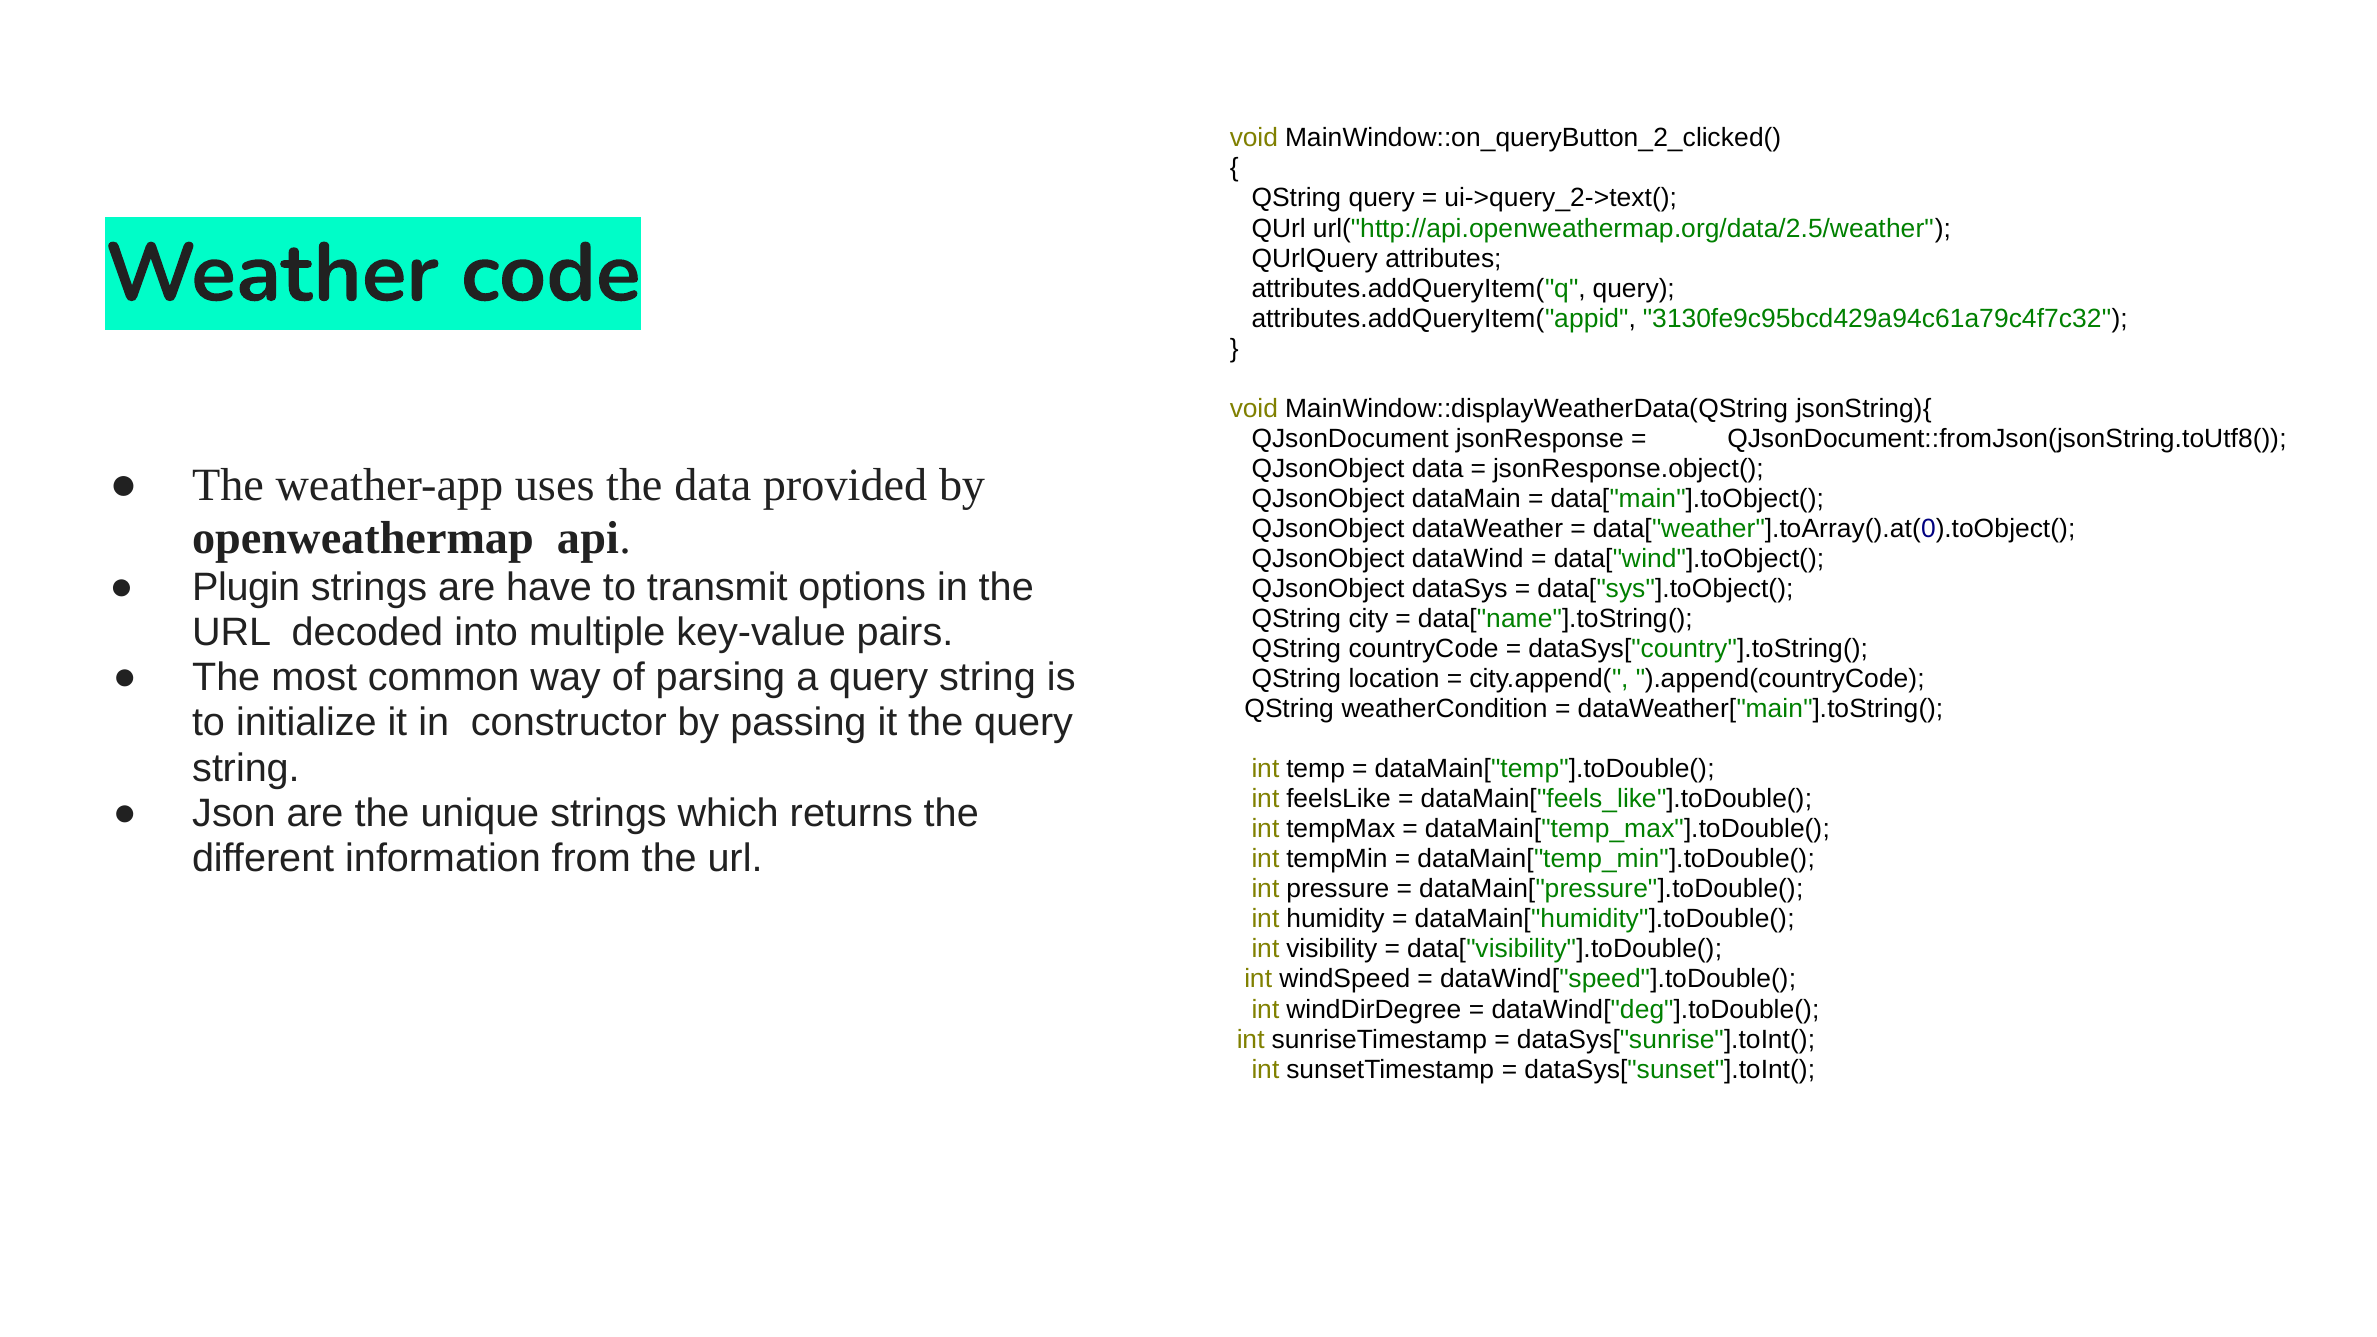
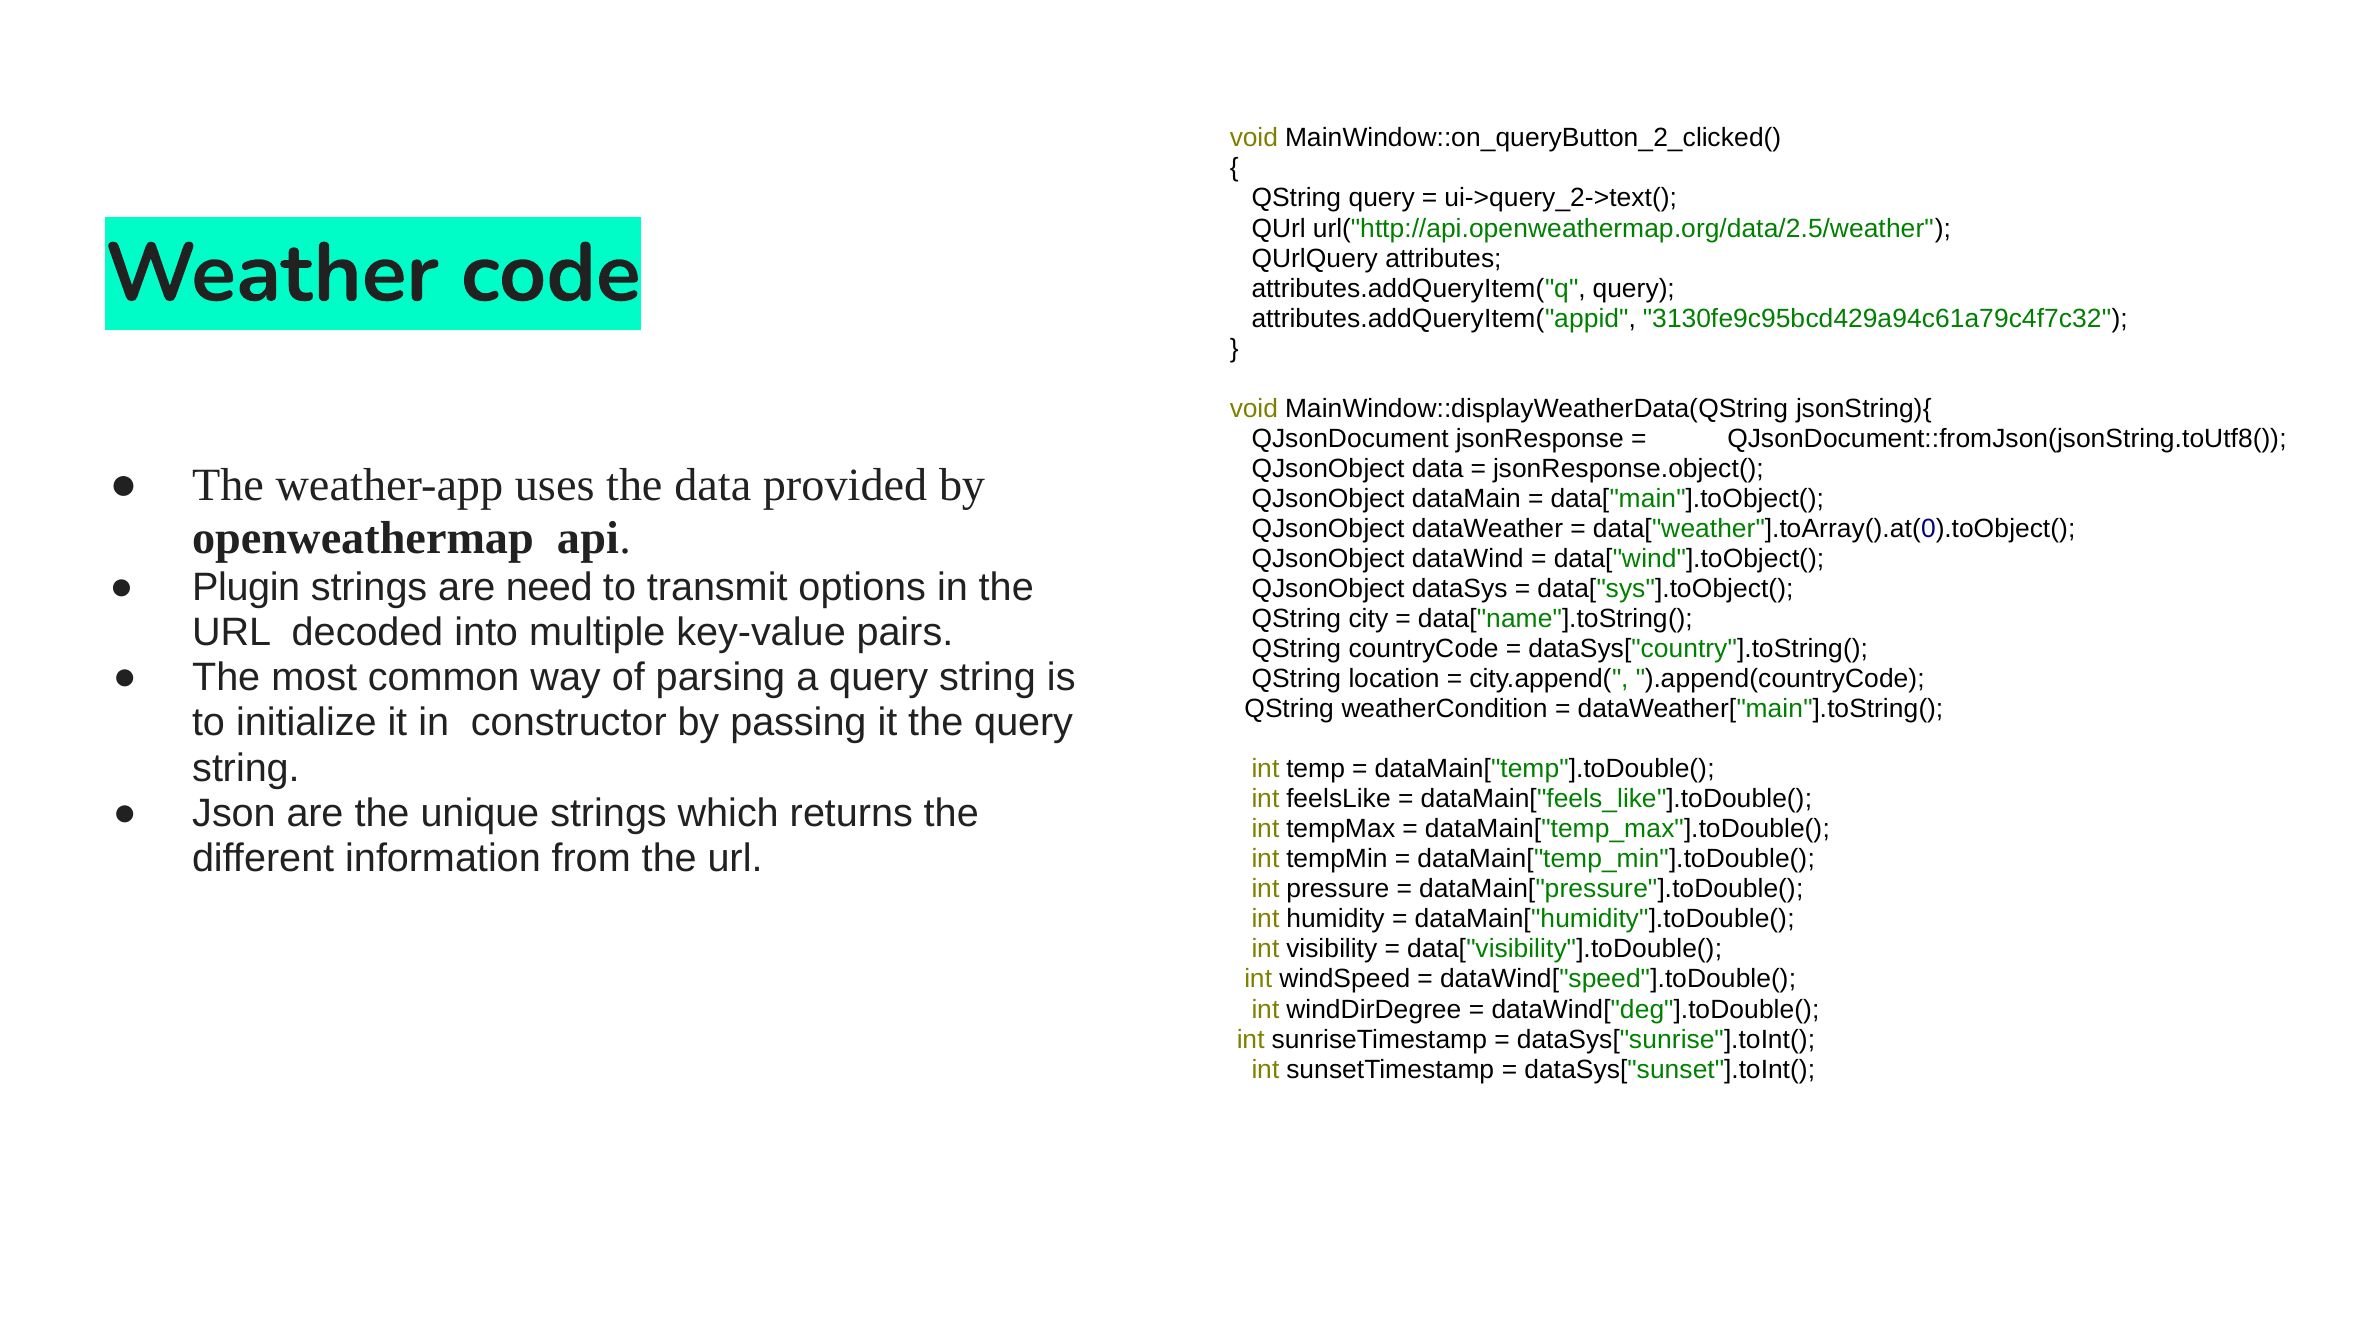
have: have -> need
